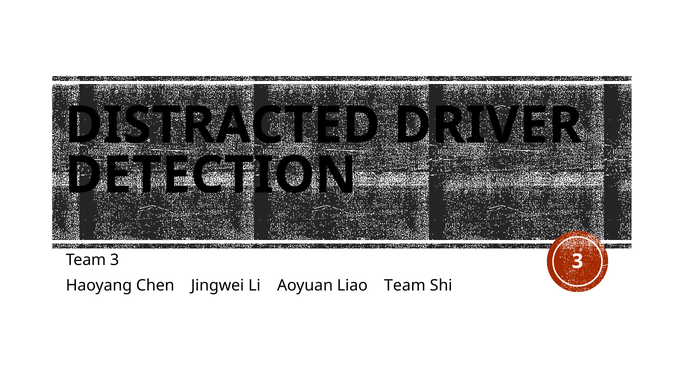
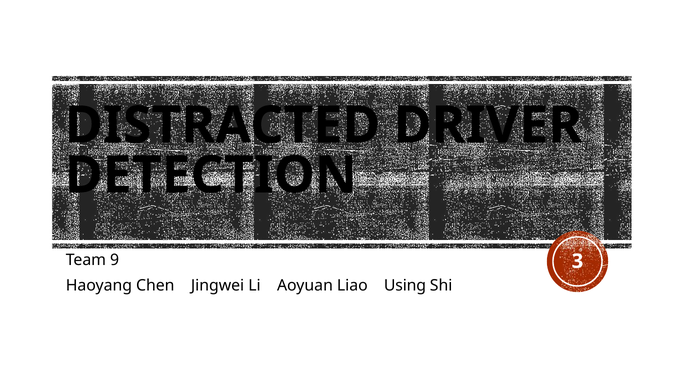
Team 3: 3 -> 9
Liao Team: Team -> Using
